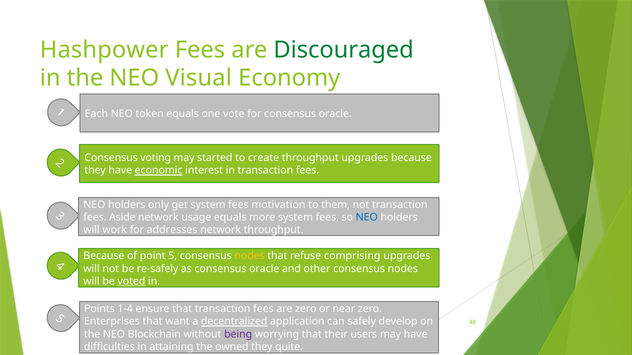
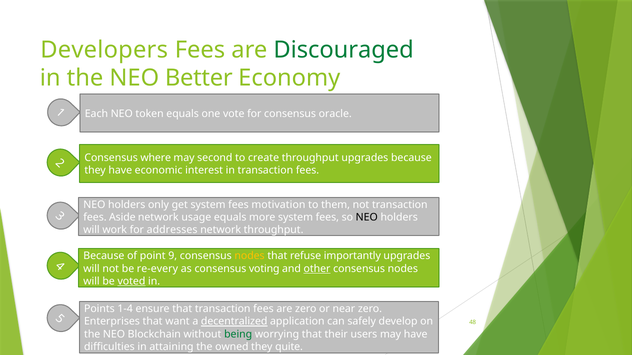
Hashpower: Hashpower -> Developers
Visual: Visual -> Better
voting: voting -> where
started: started -> second
economic underline: present -> none
NEO at (367, 218) colour: blue -> black
point 5: 5 -> 9
comprising: comprising -> importantly
re-safely: re-safely -> re-every
as consensus oracle: oracle -> voting
other underline: none -> present
being colour: purple -> green
